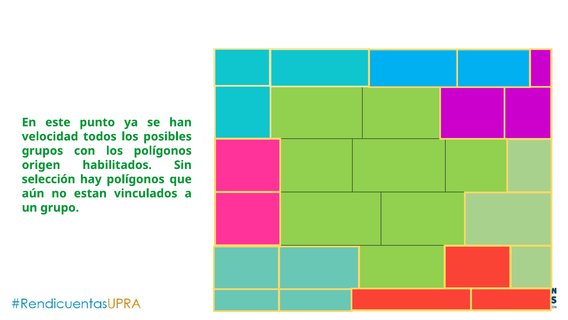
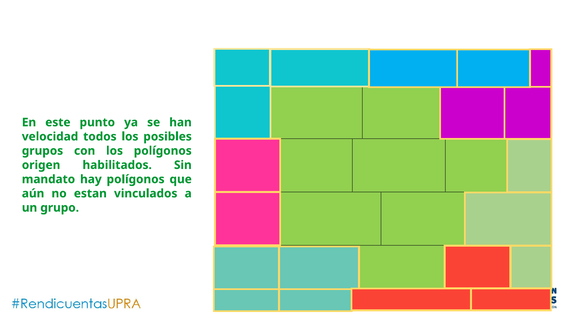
selección: selección -> mandato
